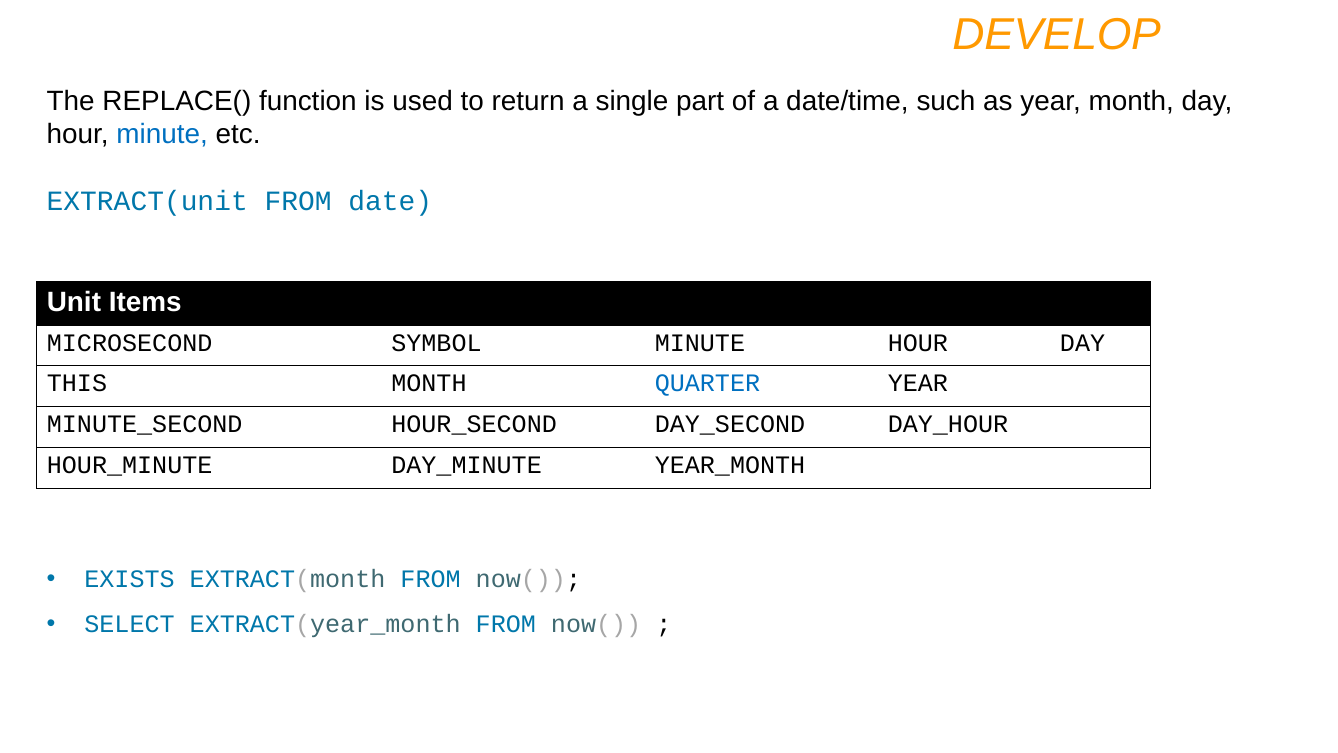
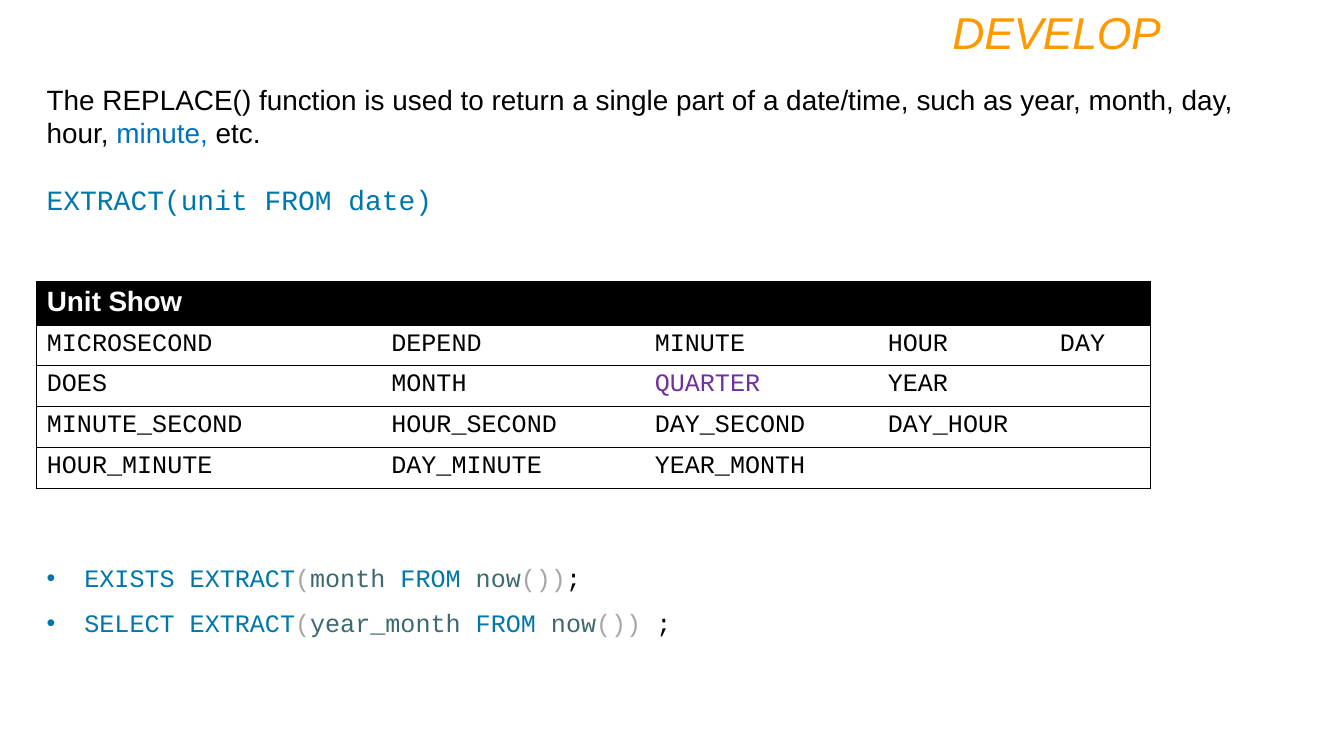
Items: Items -> Show
SYMBOL: SYMBOL -> DEPEND
THIS: THIS -> DOES
QUARTER colour: blue -> purple
